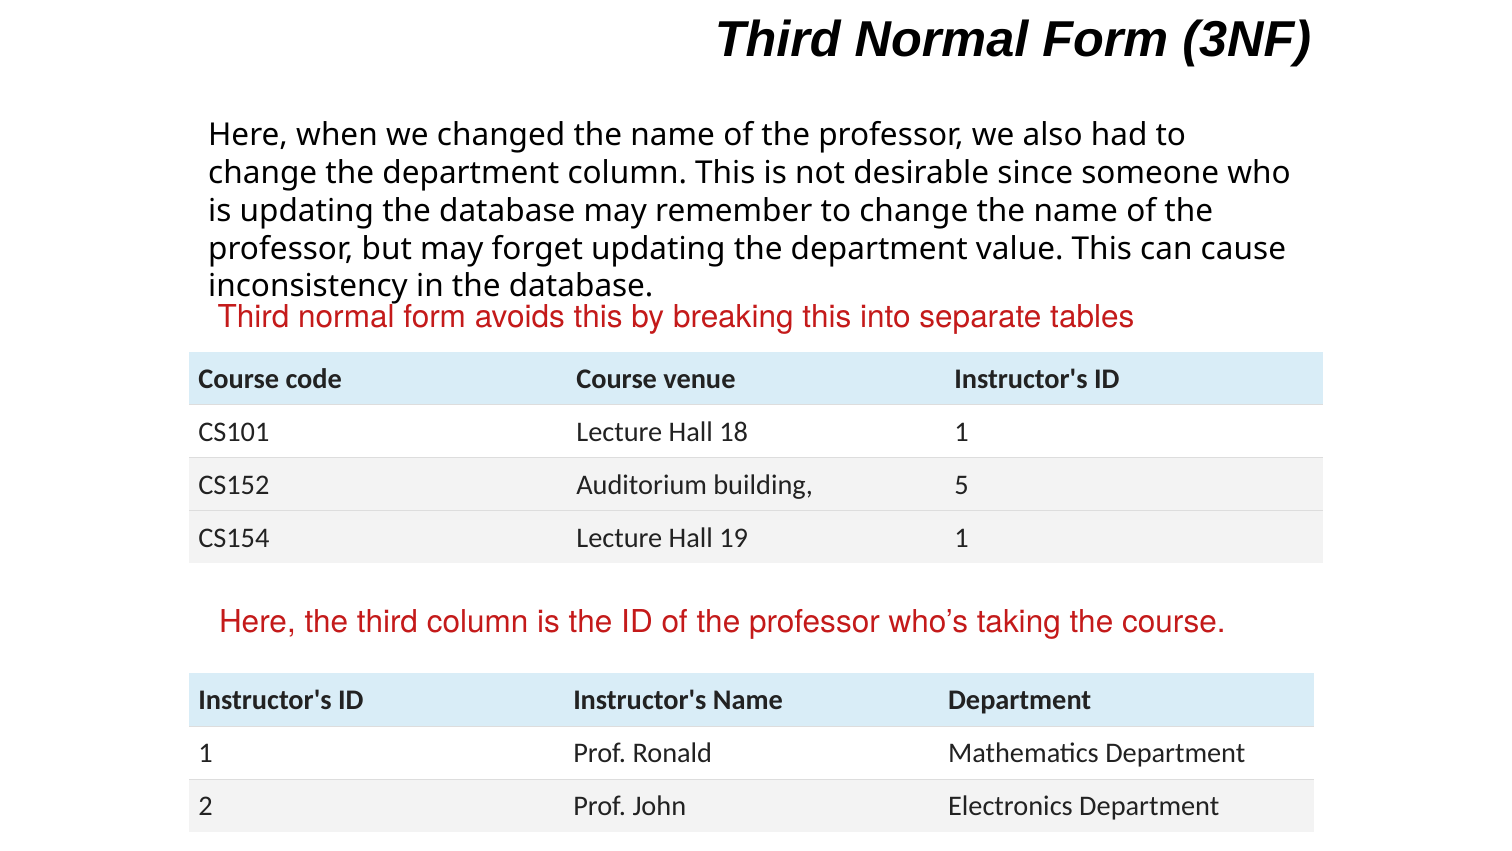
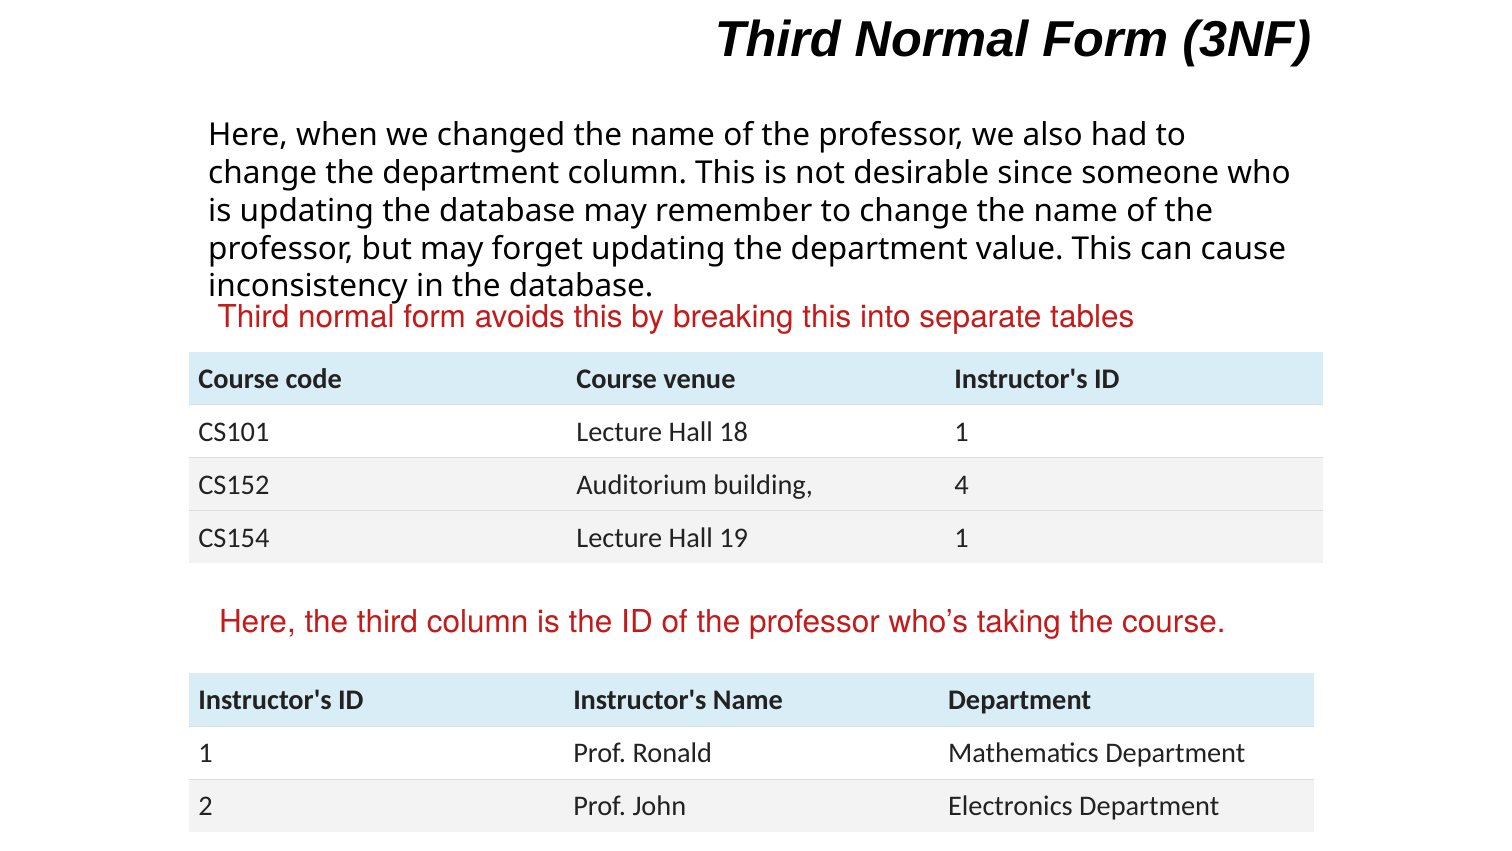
5: 5 -> 4
